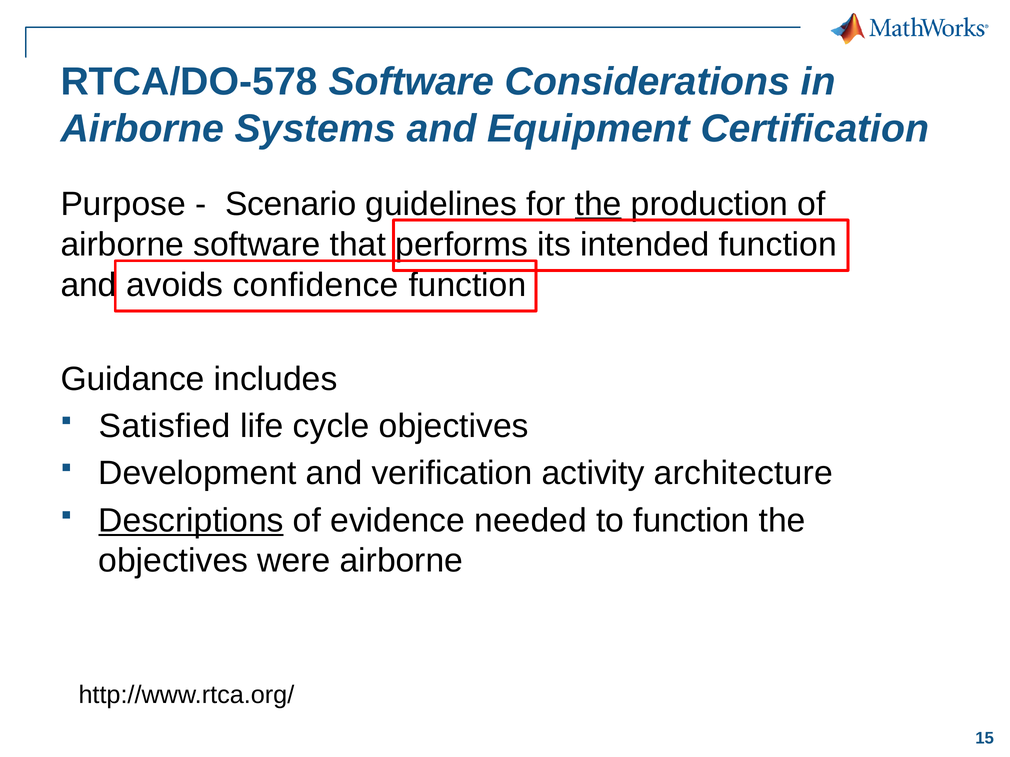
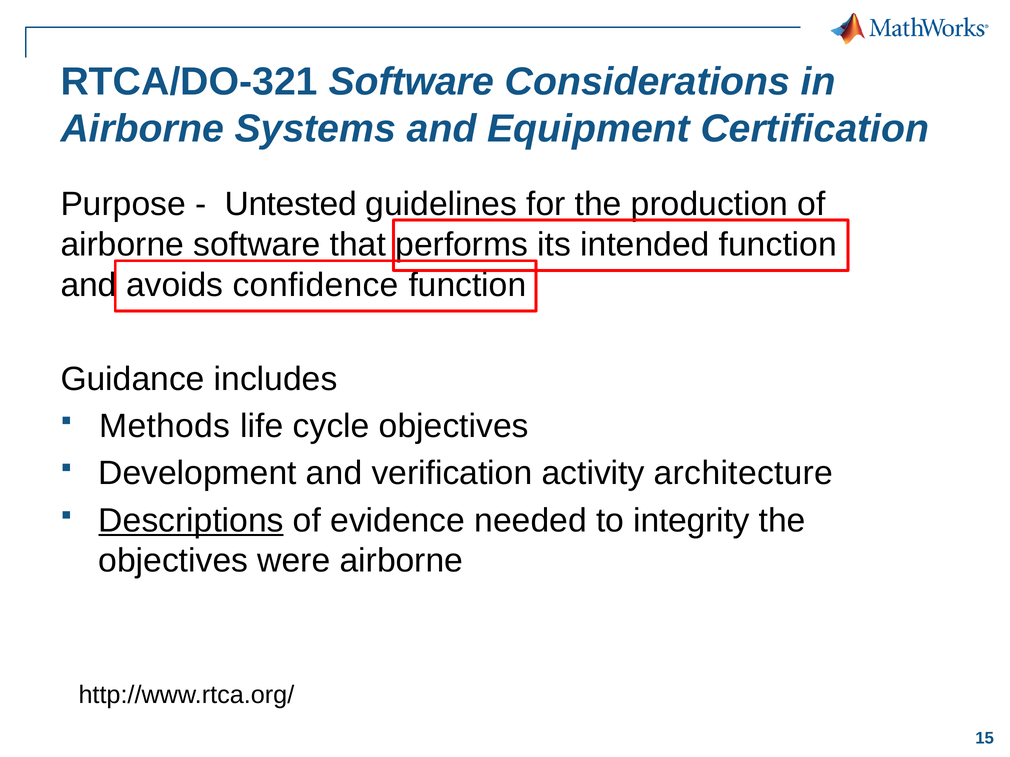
RTCA/DO-578: RTCA/DO-578 -> RTCA/DO-321
Scenario: Scenario -> Untested
the at (598, 204) underline: present -> none
Satisfied: Satisfied -> Methods
to function: function -> integrity
